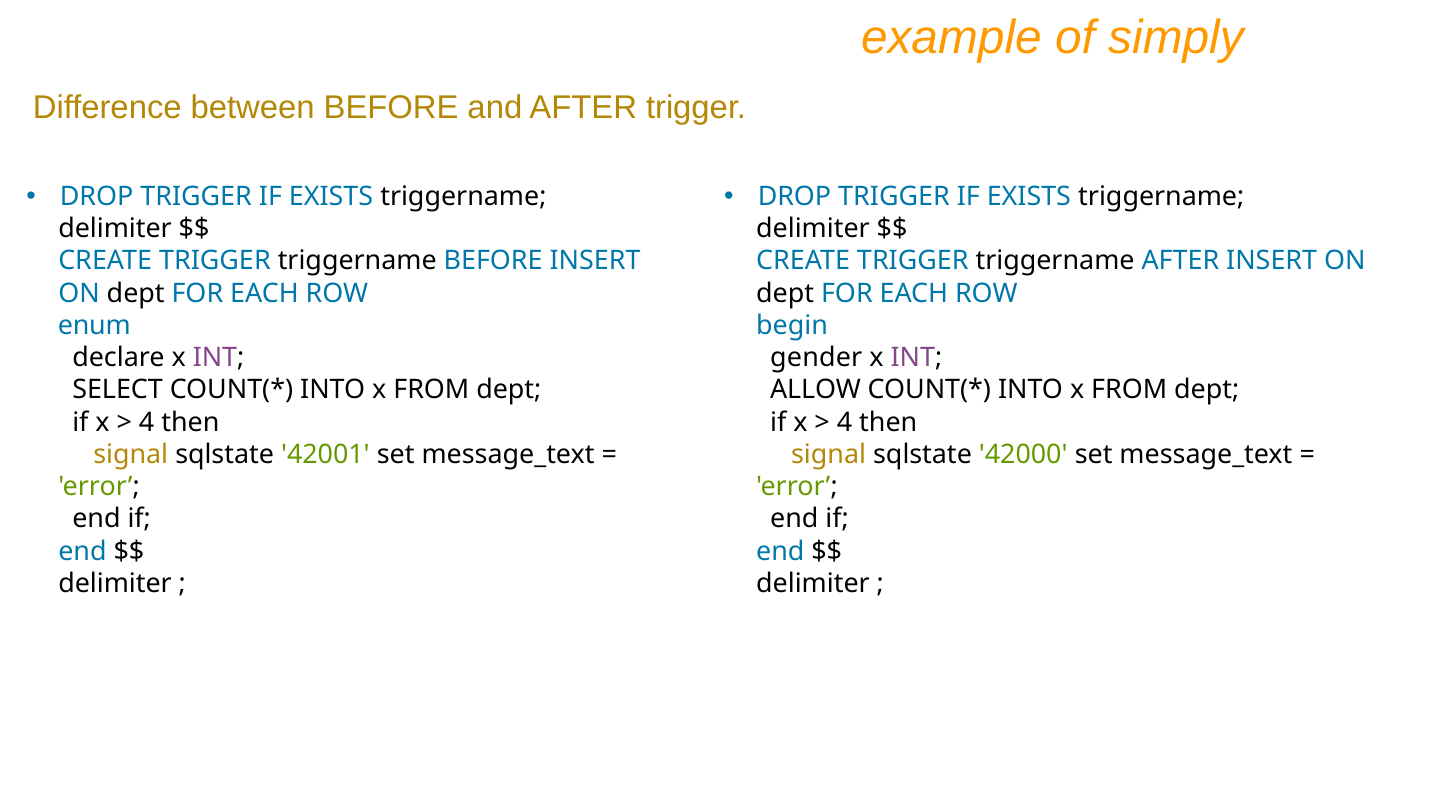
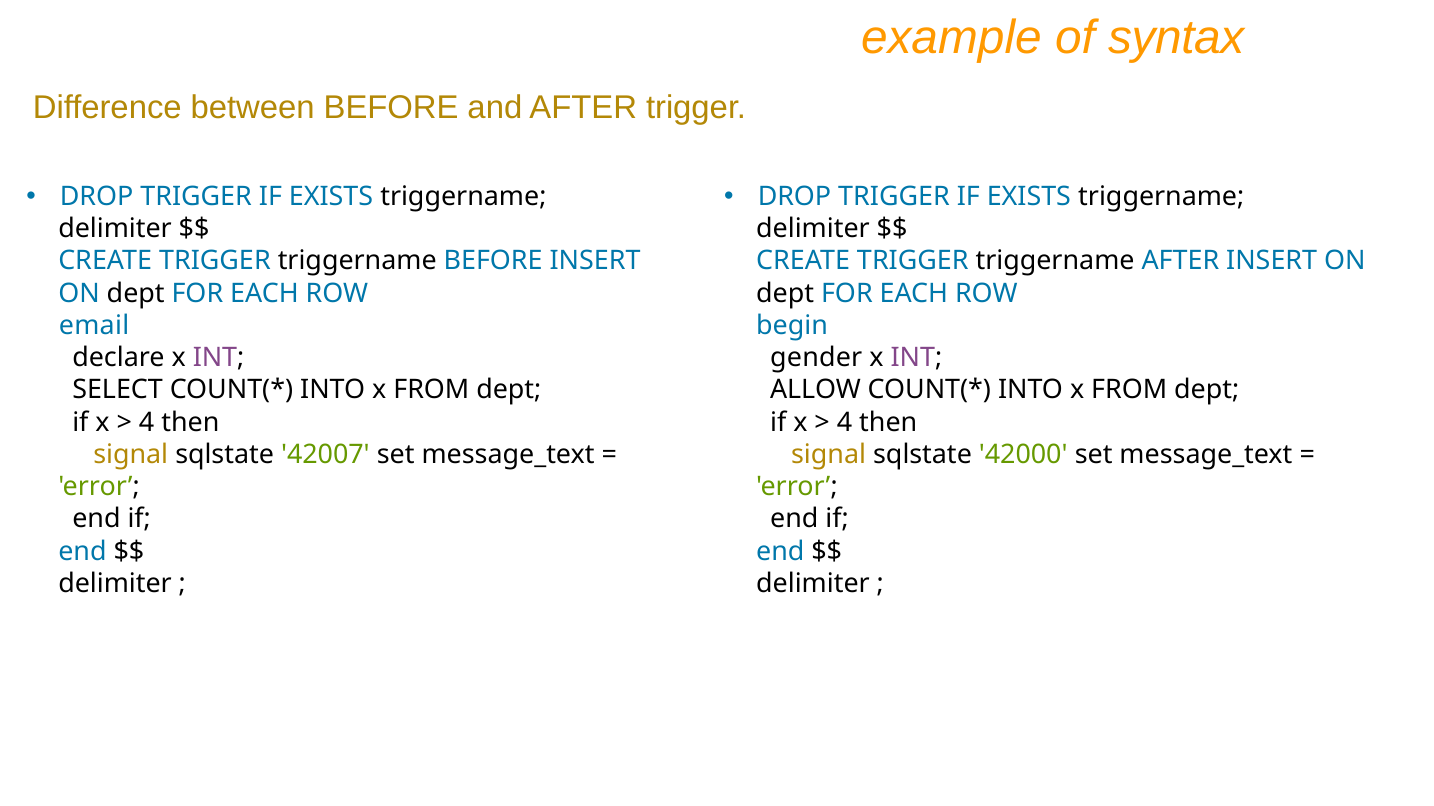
simply: simply -> syntax
enum: enum -> email
42001: 42001 -> 42007
